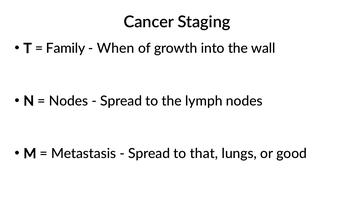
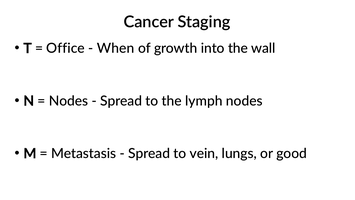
Family: Family -> Office
that: that -> vein
